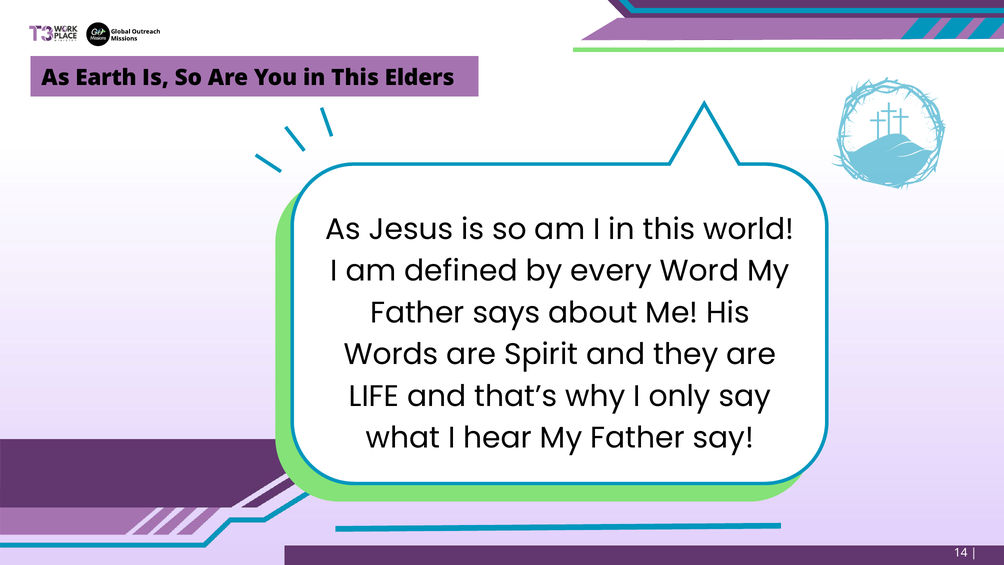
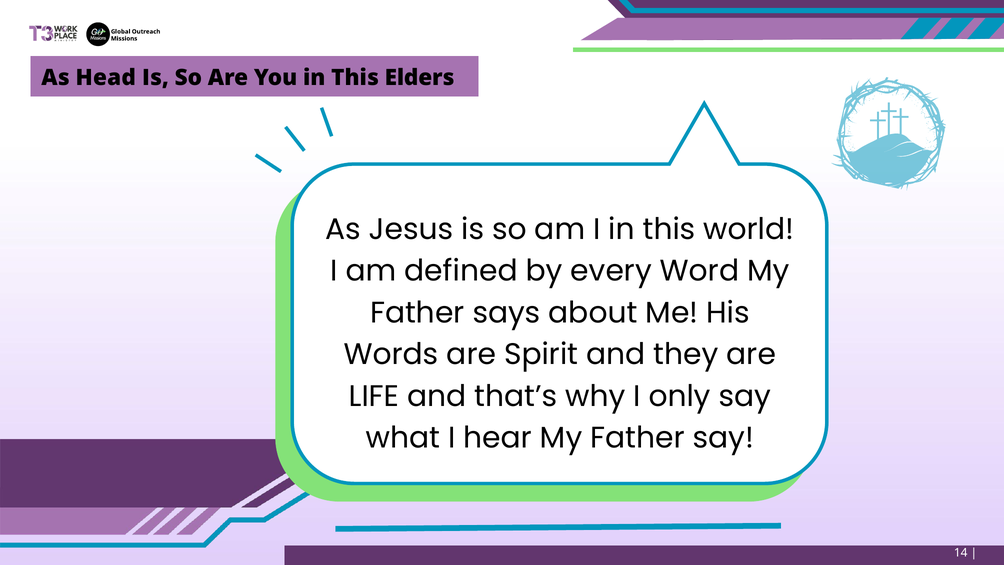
Earth: Earth -> Head
